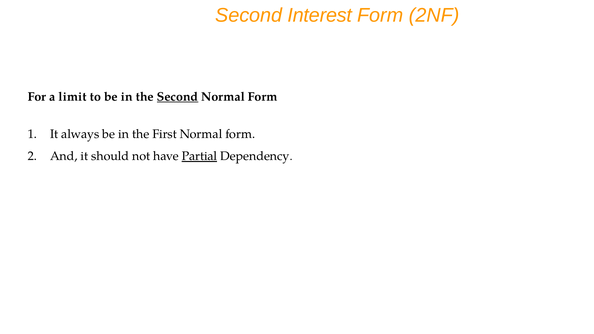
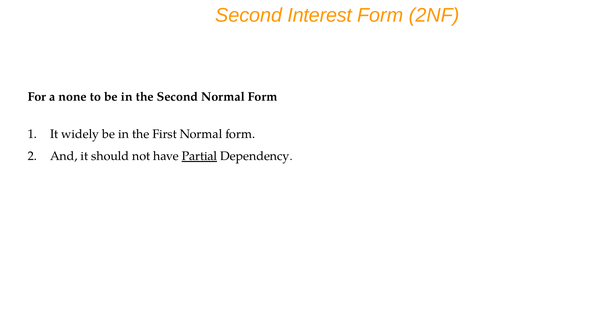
limit: limit -> none
Second at (178, 97) underline: present -> none
always: always -> widely
